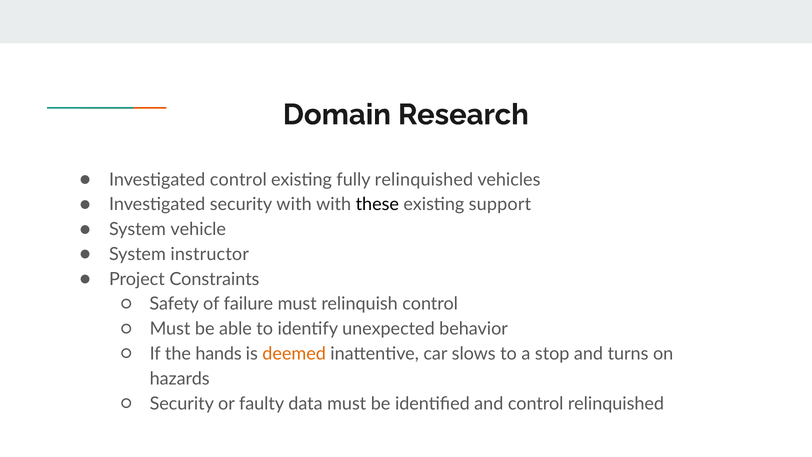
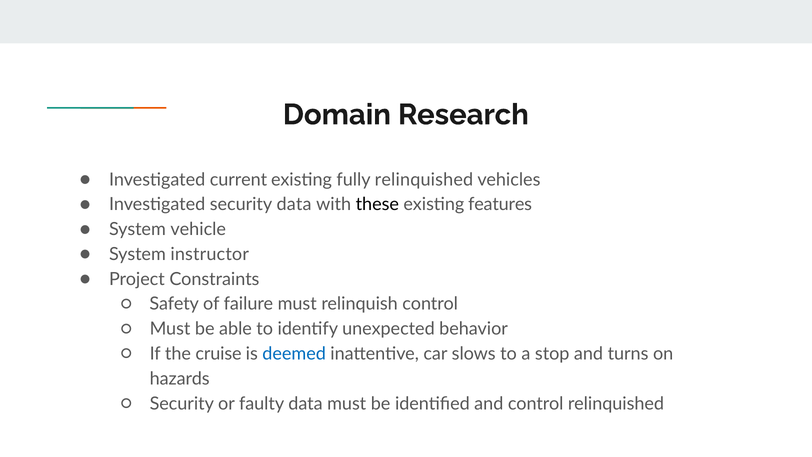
Investigated control: control -> current
security with: with -> data
support: support -> features
hands: hands -> cruise
deemed colour: orange -> blue
